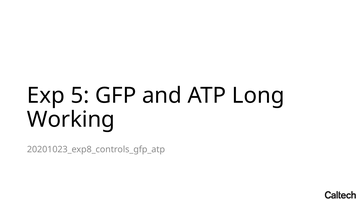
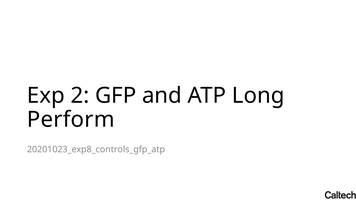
5: 5 -> 2
Working: Working -> Perform
